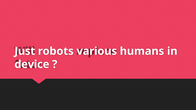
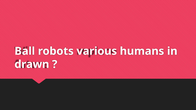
Just: Just -> Ball
device: device -> drawn
